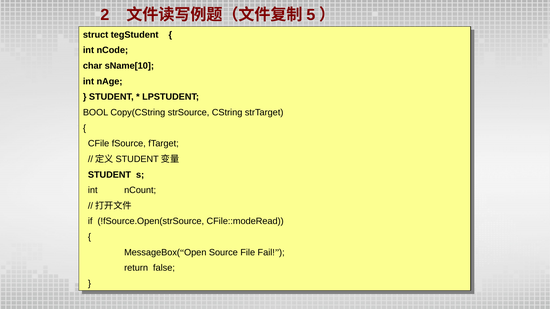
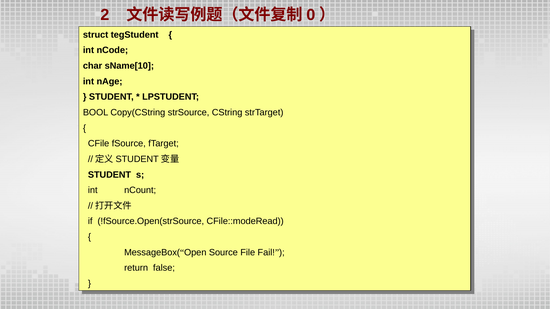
5: 5 -> 0
